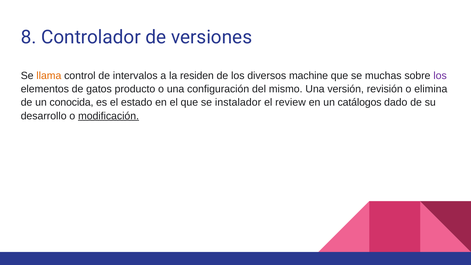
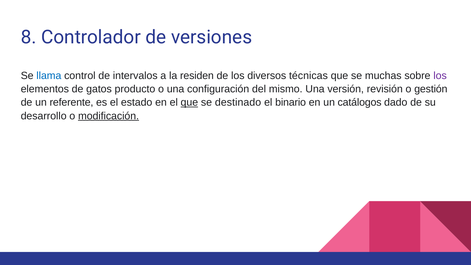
llama colour: orange -> blue
machine: machine -> técnicas
elimina: elimina -> gestión
conocida: conocida -> referente
que at (189, 103) underline: none -> present
instalador: instalador -> destinado
review: review -> binario
